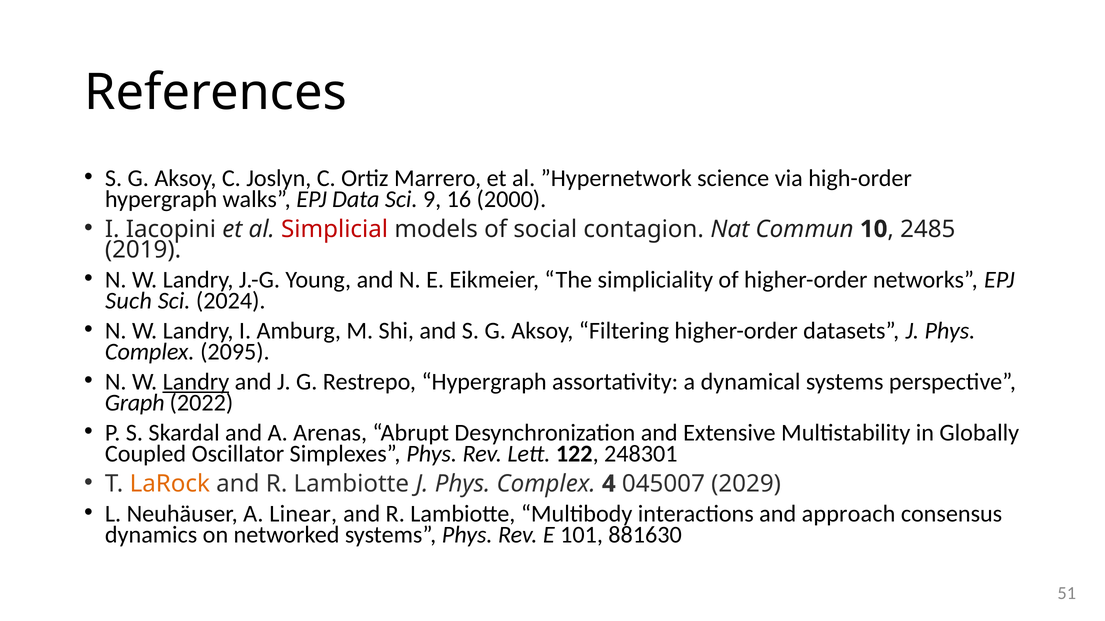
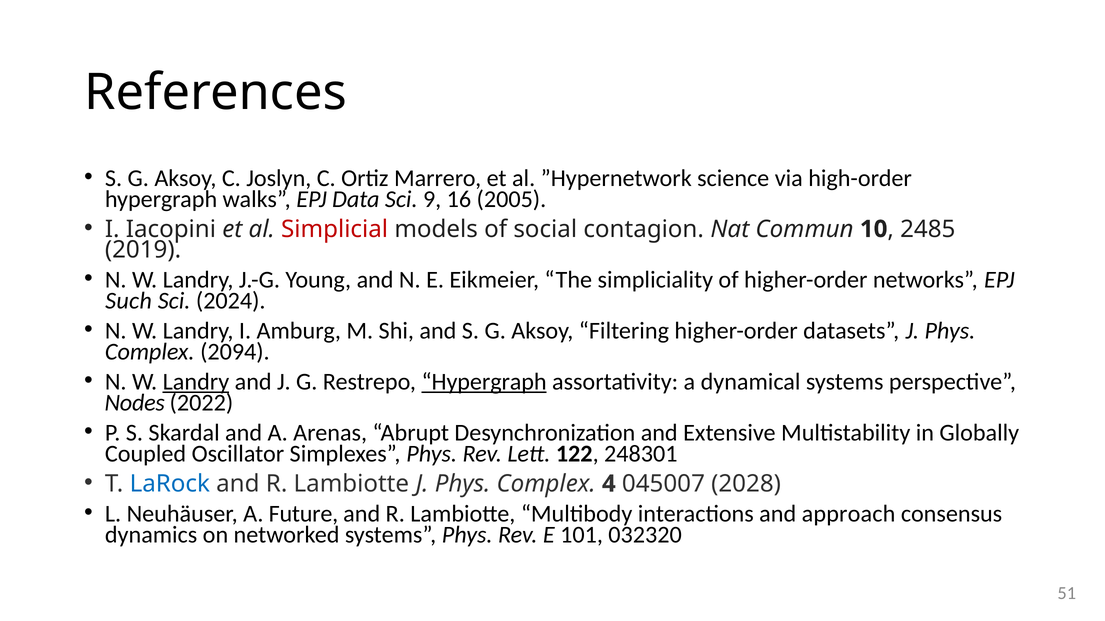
2000: 2000 -> 2005
2095: 2095 -> 2094
Hypergraph at (484, 382) underline: none -> present
Graph: Graph -> Nodes
LaRock colour: orange -> blue
2029: 2029 -> 2028
Linear: Linear -> Future
881630: 881630 -> 032320
